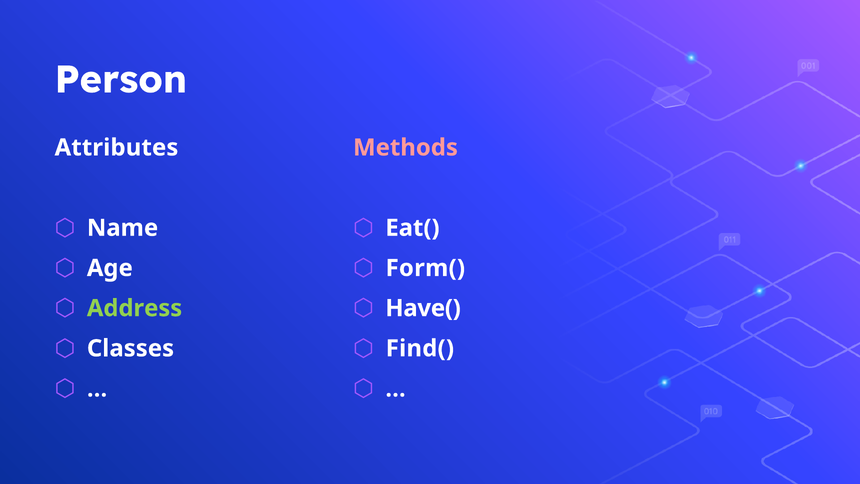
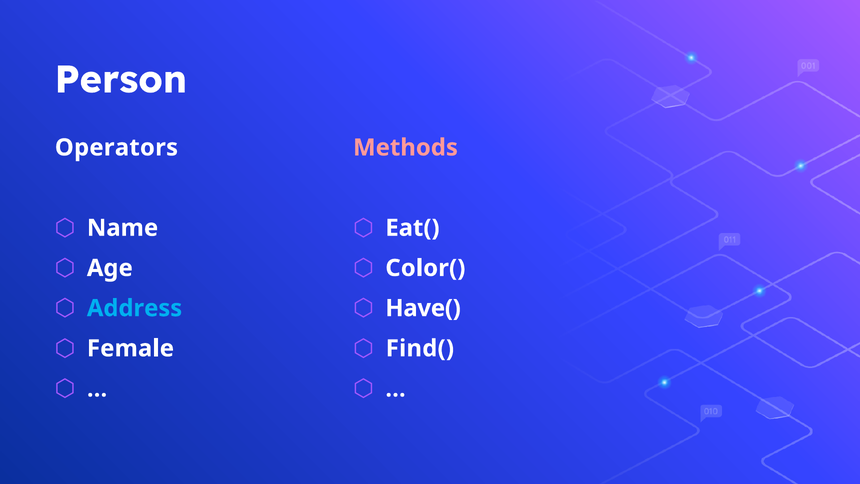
Attributes: Attributes -> Operators
Form(: Form( -> Color(
Address colour: light green -> light blue
Classes: Classes -> Female
